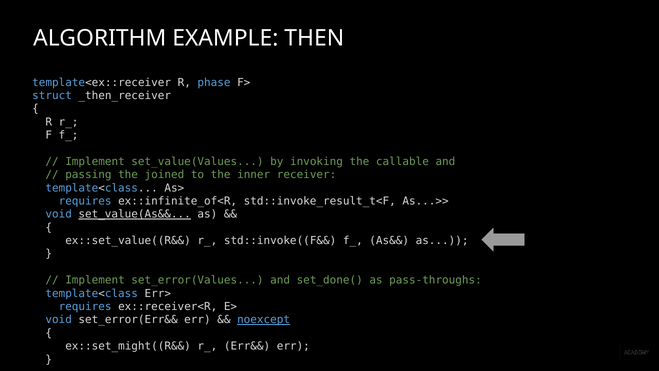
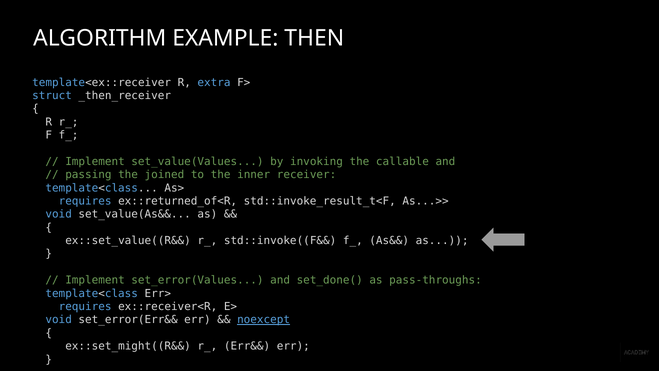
phase: phase -> extra
ex::infinite_of<R: ex::infinite_of<R -> ex::returned_of<R
set_value(As&& underline: present -> none
